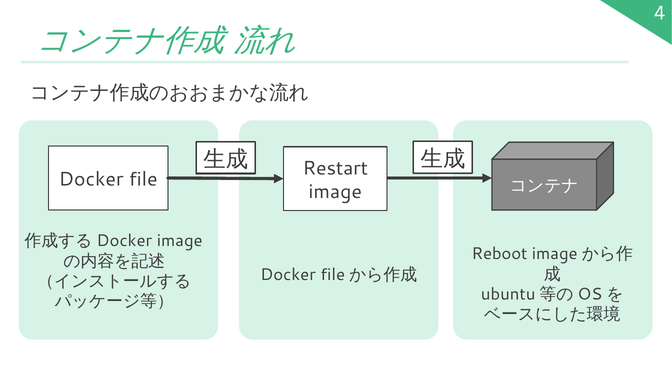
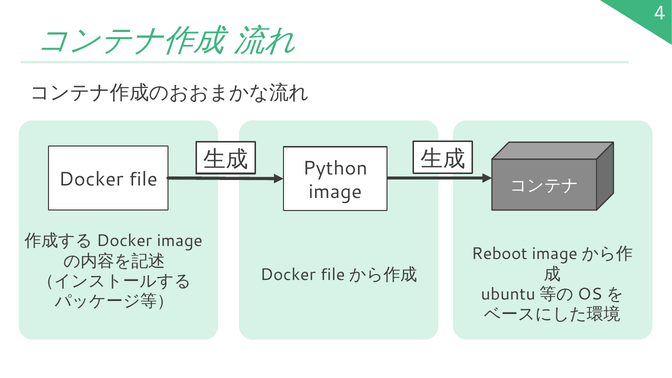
Restart: Restart -> Python
